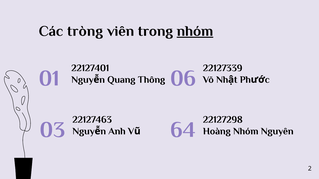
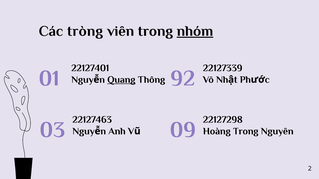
06: 06 -> 92
Quang underline: none -> present
64: 64 -> 09
Hoàng Nhóm: Nhóm -> Trong
